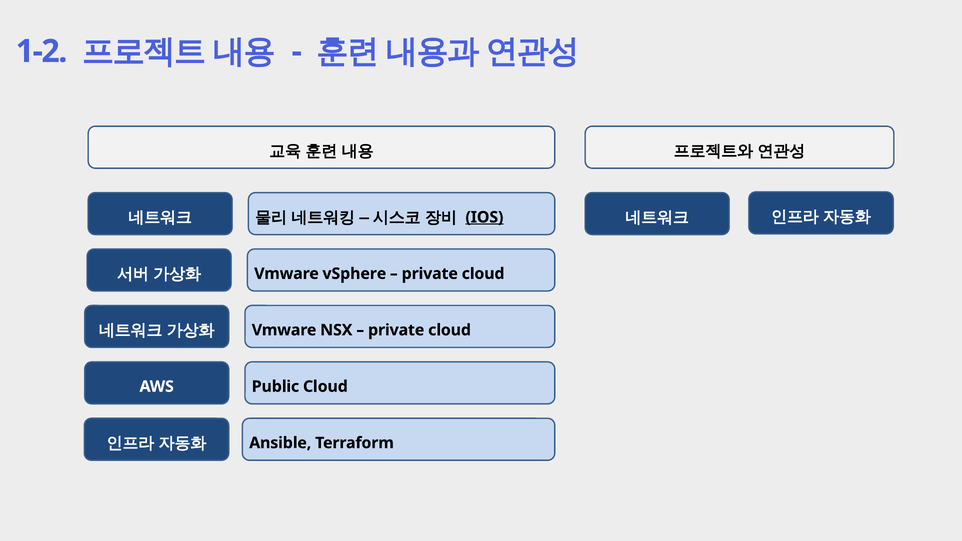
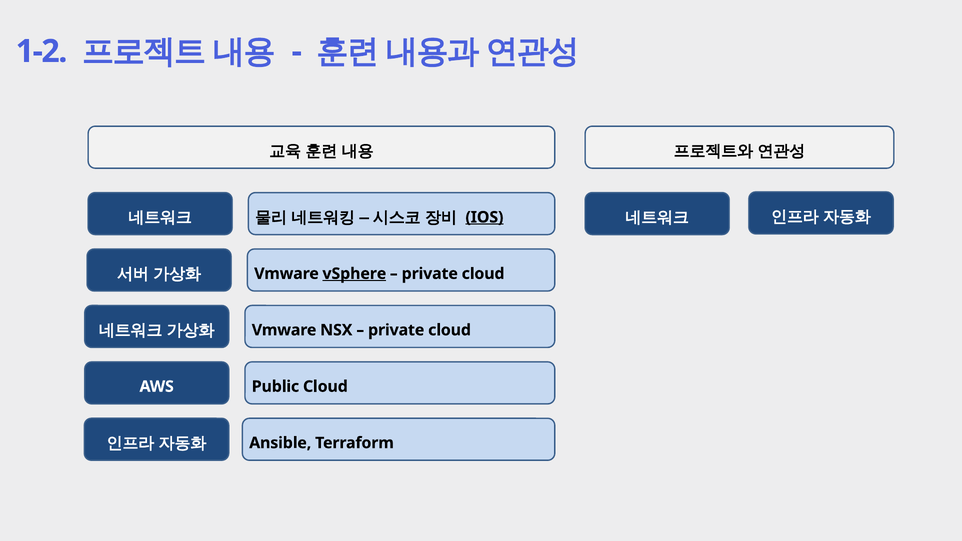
vSphere underline: none -> present
